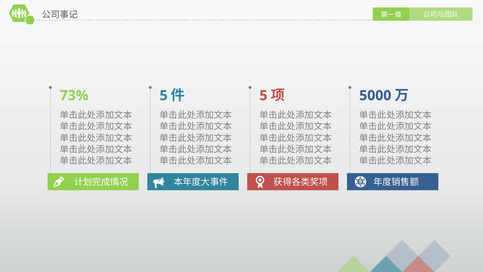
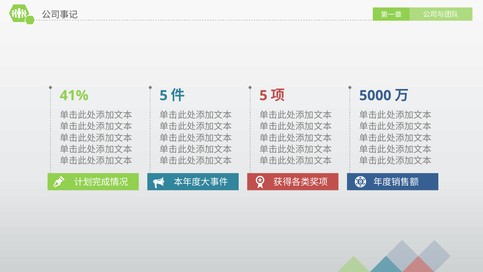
73%: 73% -> 41%
